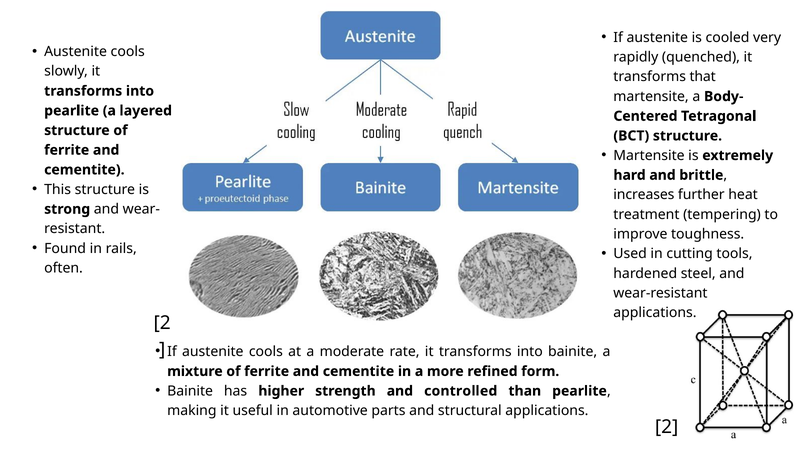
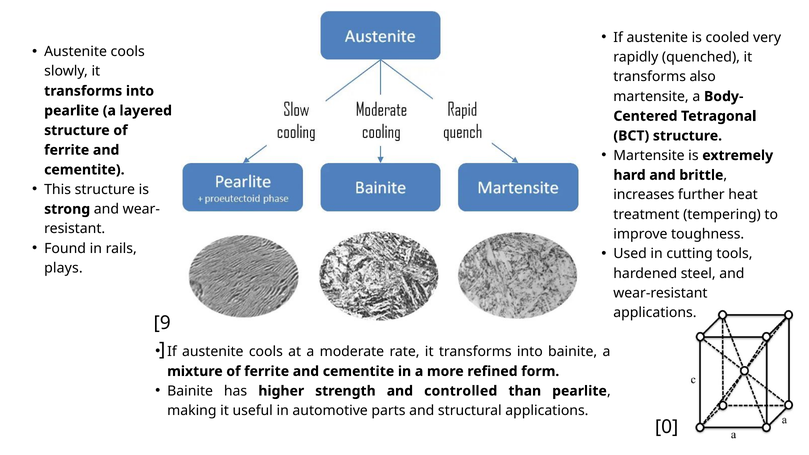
that: that -> also
often: often -> plays
2 at (162, 323): 2 -> 9
2 at (667, 427): 2 -> 0
